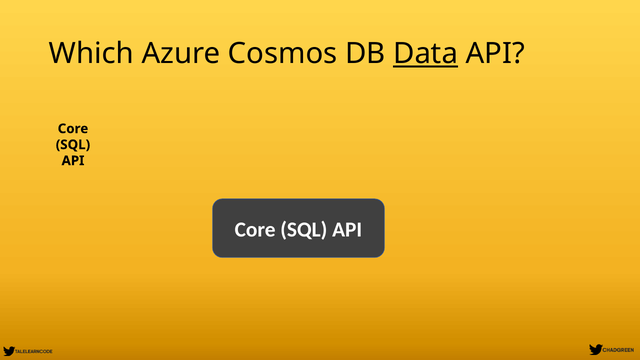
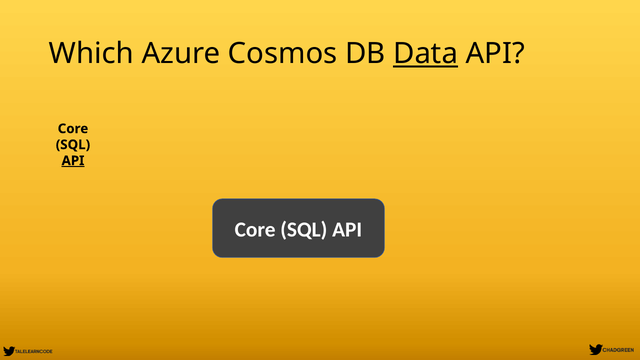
API at (73, 161) underline: none -> present
